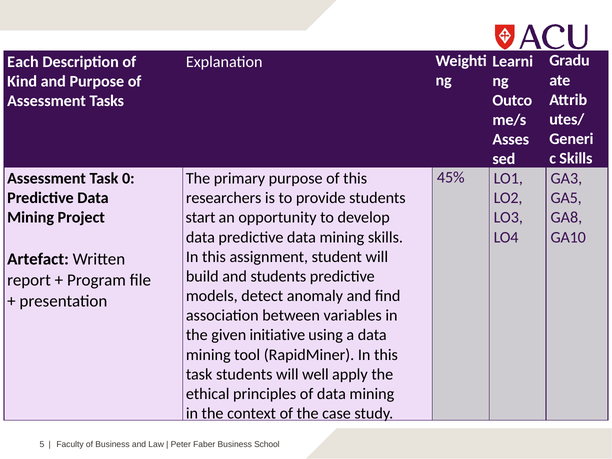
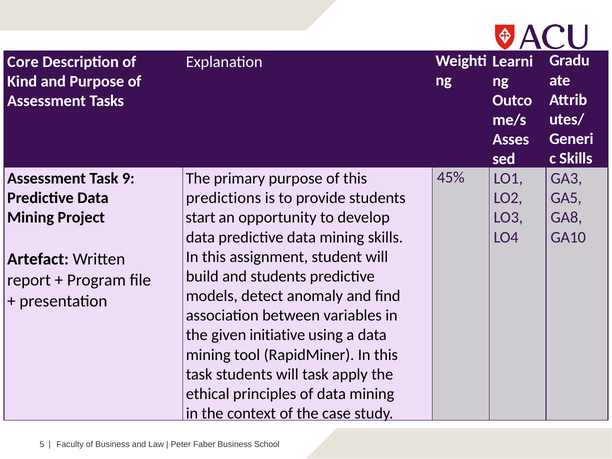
Each: Each -> Core
0: 0 -> 9
researchers: researchers -> predictions
will well: well -> task
